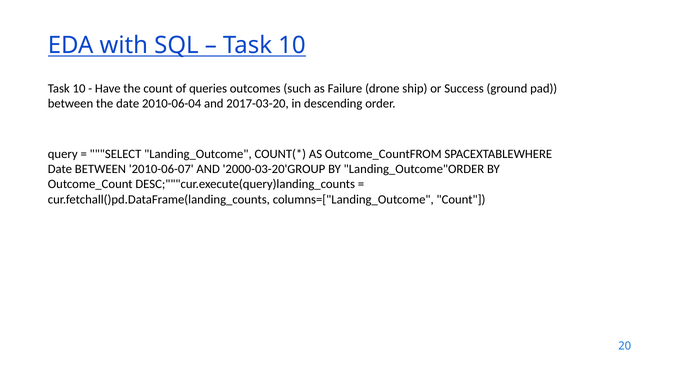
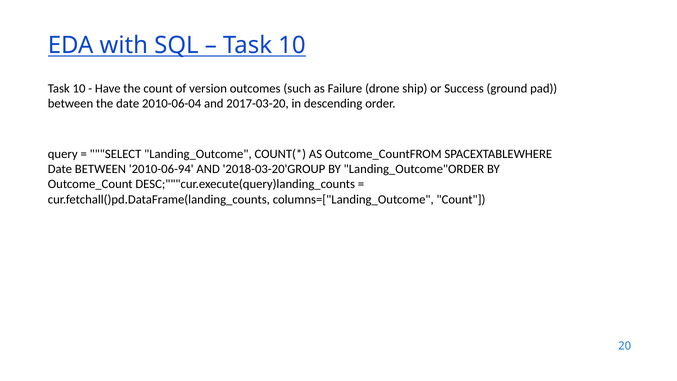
queries: queries -> version
2010-06-07: 2010-06-07 -> 2010-06-94
2000-03-20'GROUP: 2000-03-20'GROUP -> 2018-03-20'GROUP
